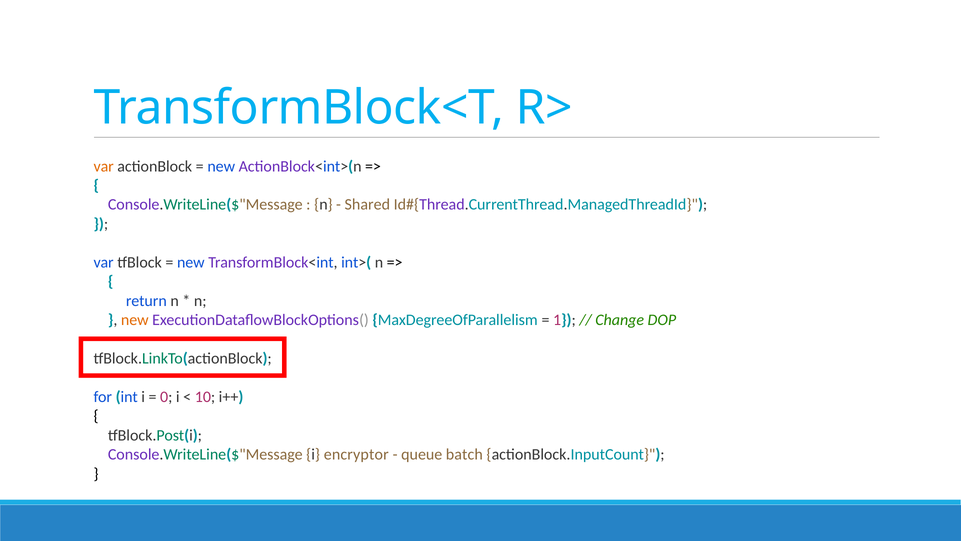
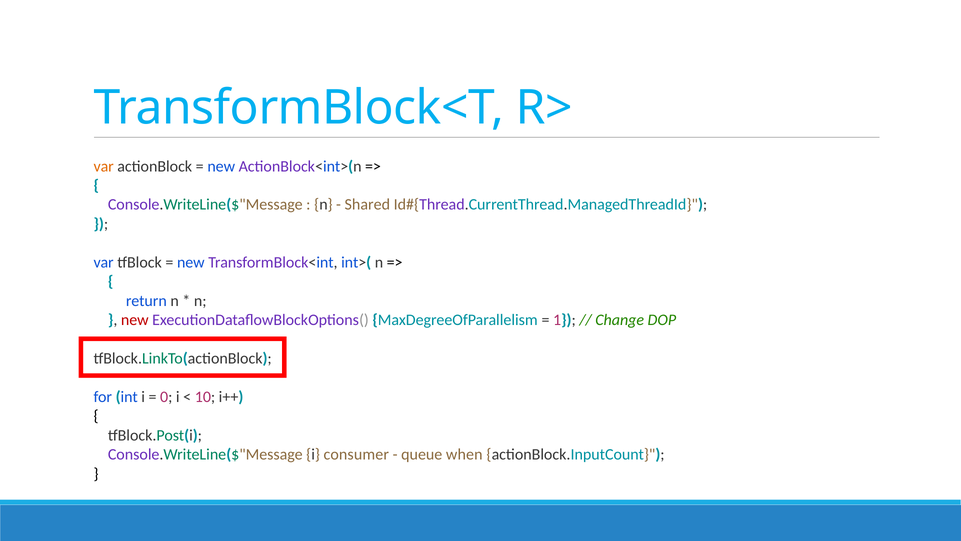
new at (135, 320) colour: orange -> red
encryptor: encryptor -> consumer
batch: batch -> when
